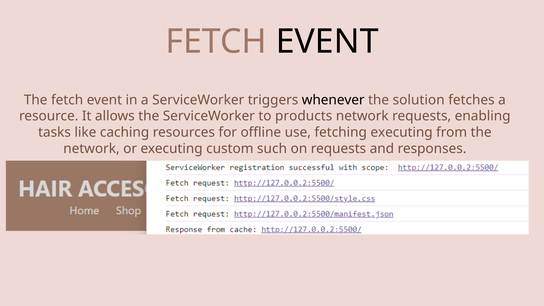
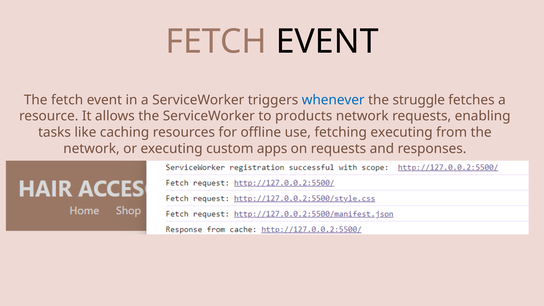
whenever colour: black -> blue
solution: solution -> struggle
such: such -> apps
